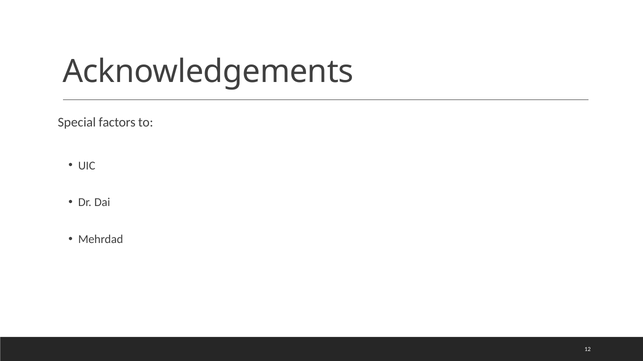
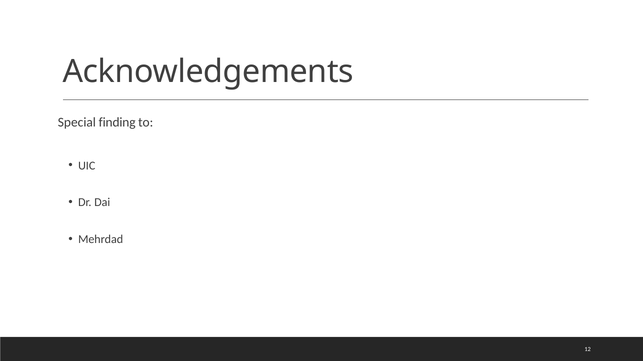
factors: factors -> finding
